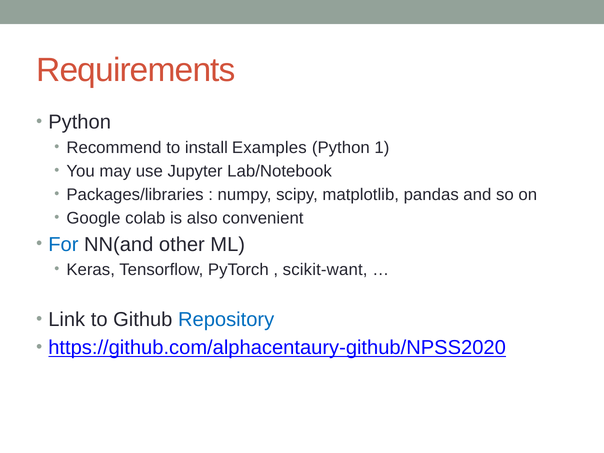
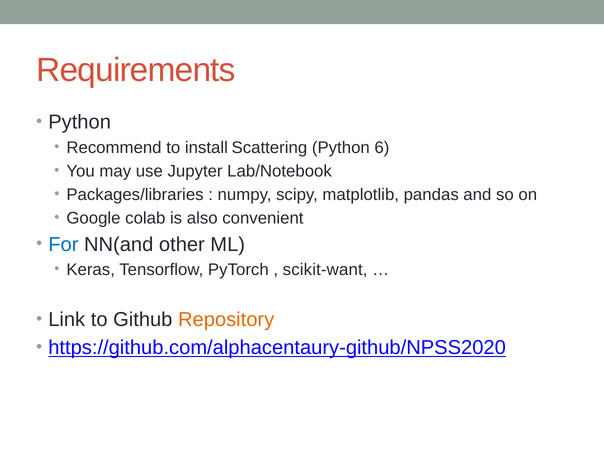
Examples: Examples -> Scattering
1: 1 -> 6
Repository colour: blue -> orange
